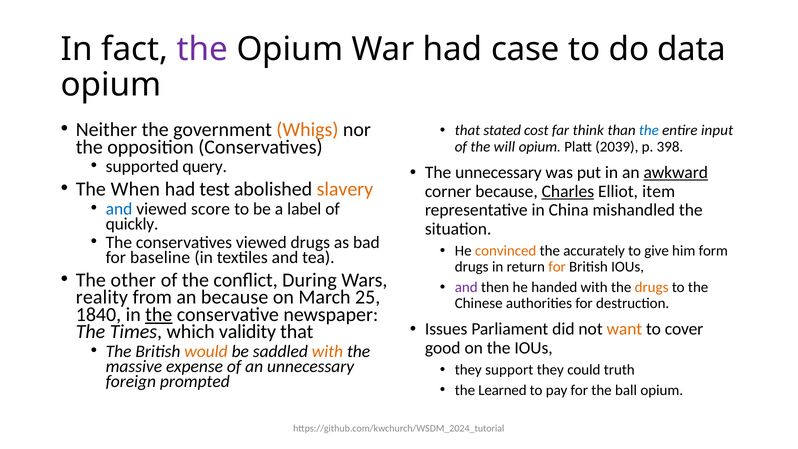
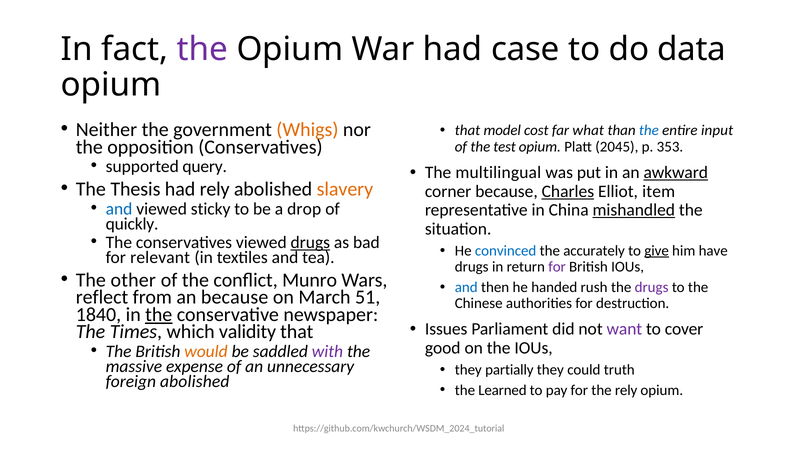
stated: stated -> model
think: think -> what
will: will -> test
2039: 2039 -> 2045
398: 398 -> 353
The unnecessary: unnecessary -> multilingual
When: When -> Thesis
had test: test -> rely
score: score -> sticky
label: label -> drop
mishandled underline: none -> present
drugs at (310, 242) underline: none -> present
convinced colour: orange -> blue
give underline: none -> present
form: form -> have
baseline: baseline -> relevant
for at (557, 267) colour: orange -> purple
During: During -> Munro
and at (466, 287) colour: purple -> blue
handed with: with -> rush
drugs at (652, 287) colour: orange -> purple
reality: reality -> reflect
25: 25 -> 51
want colour: orange -> purple
with at (327, 351) colour: orange -> purple
support: support -> partially
foreign prompted: prompted -> abolished
the ball: ball -> rely
